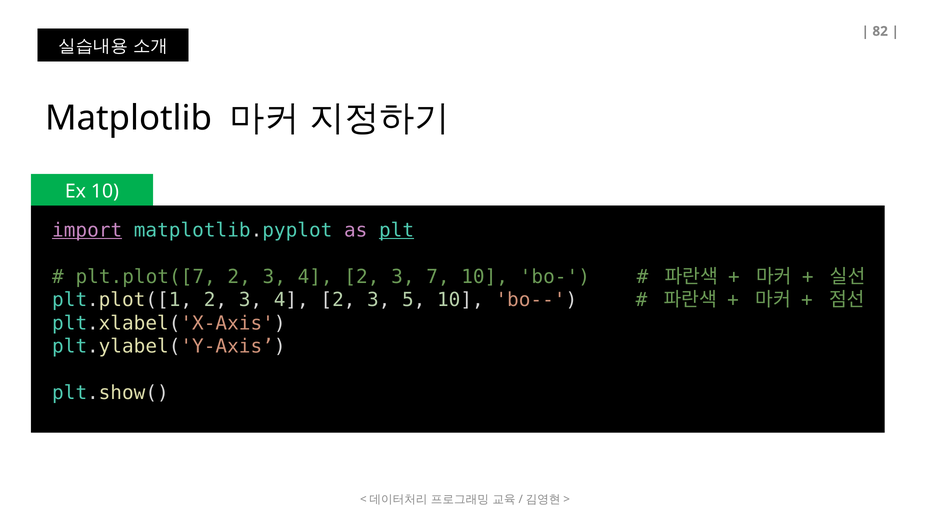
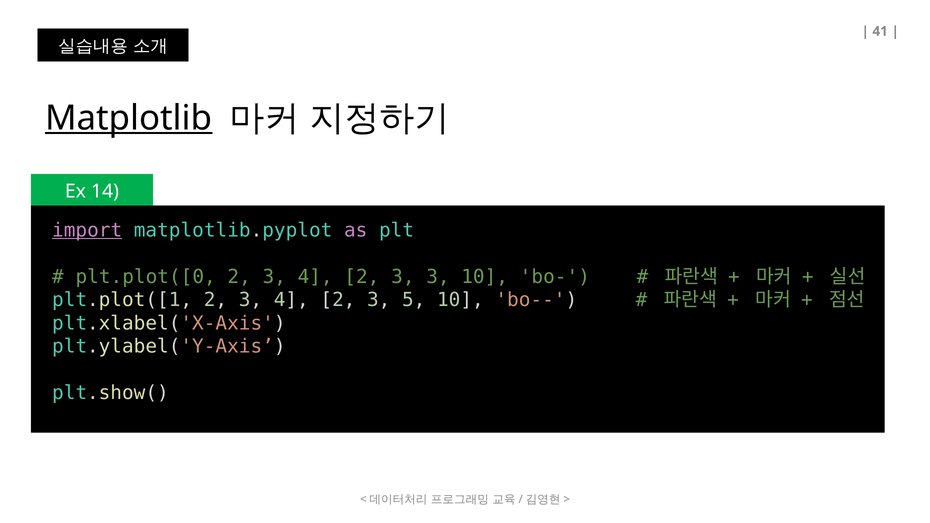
82: 82 -> 41
Matplotlib underline: none -> present
Ex 10: 10 -> 14
plt underline: present -> none
plt.plot([7: plt.plot([7 -> plt.plot([0
3 7: 7 -> 3
